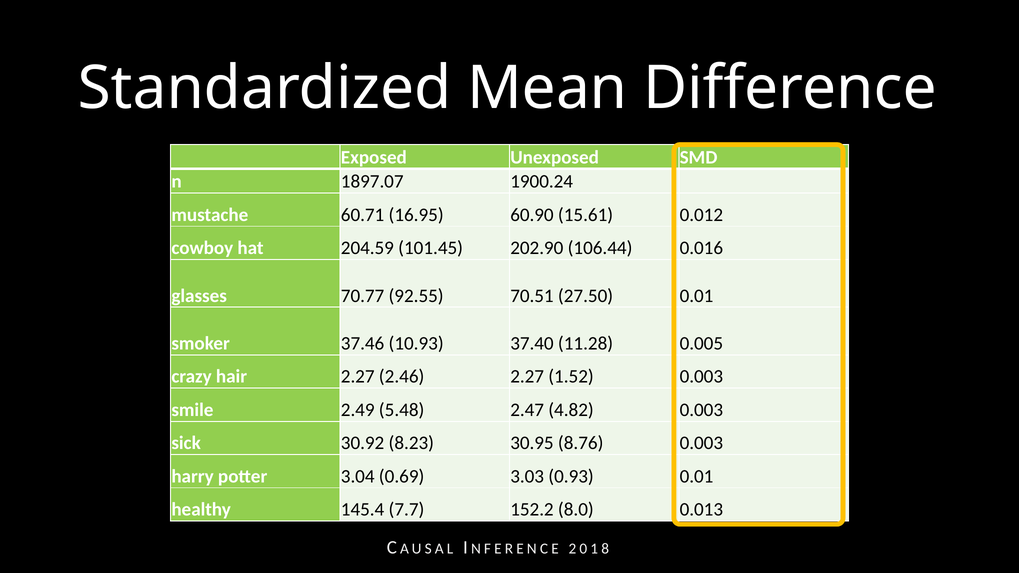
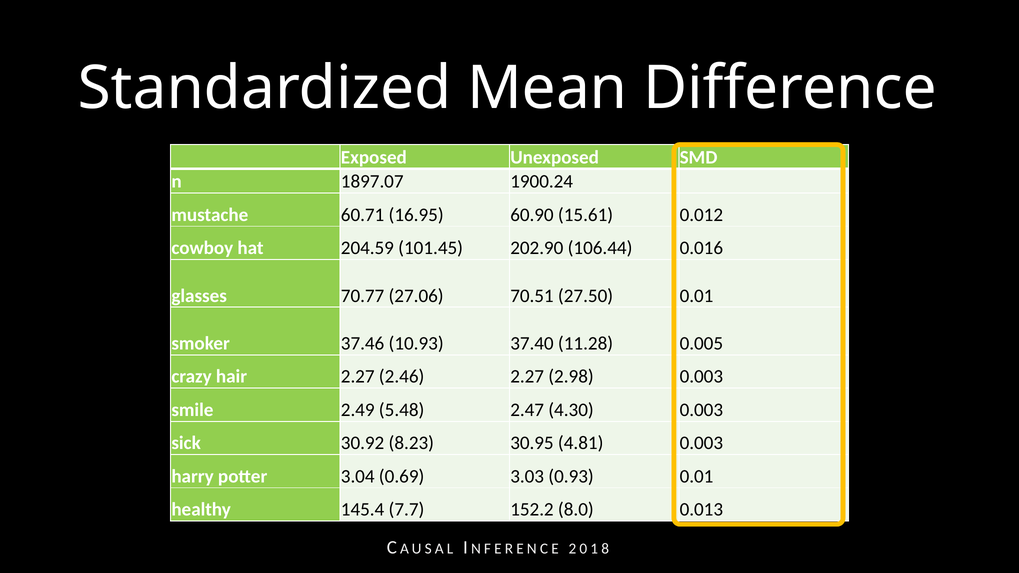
92.55: 92.55 -> 27.06
1.52: 1.52 -> 2.98
4.82: 4.82 -> 4.30
8.76: 8.76 -> 4.81
